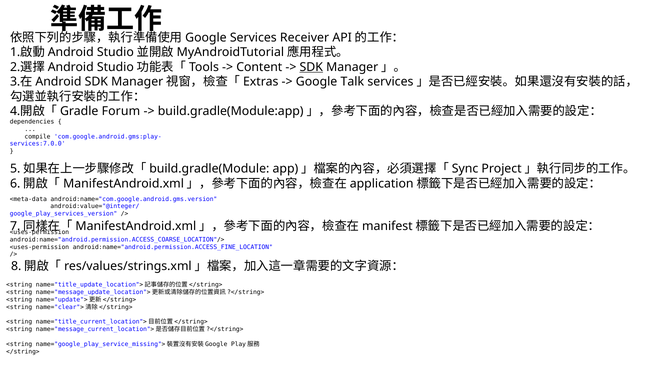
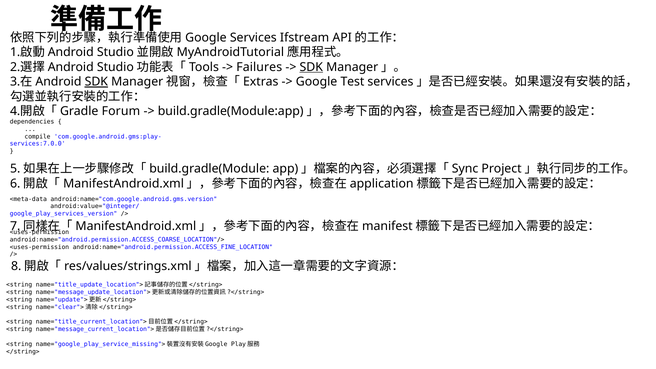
Receiver: Receiver -> Ifstream
Content: Content -> Failures
SDK at (96, 82) underline: none -> present
Talk: Talk -> Test
